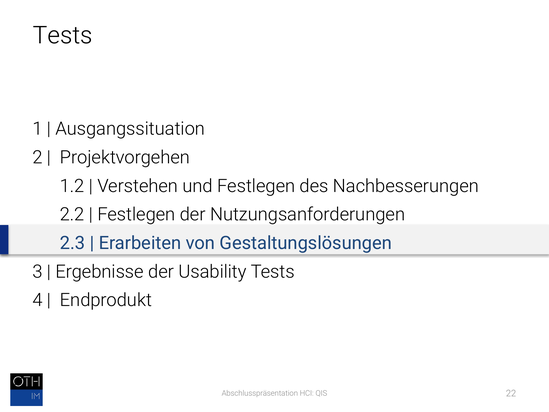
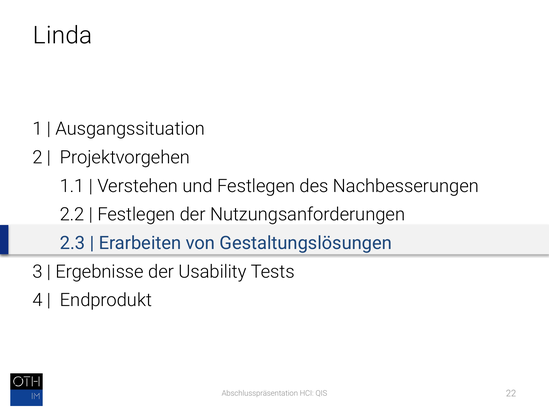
Tests at (63, 36): Tests -> Linda
1.2: 1.2 -> 1.1
